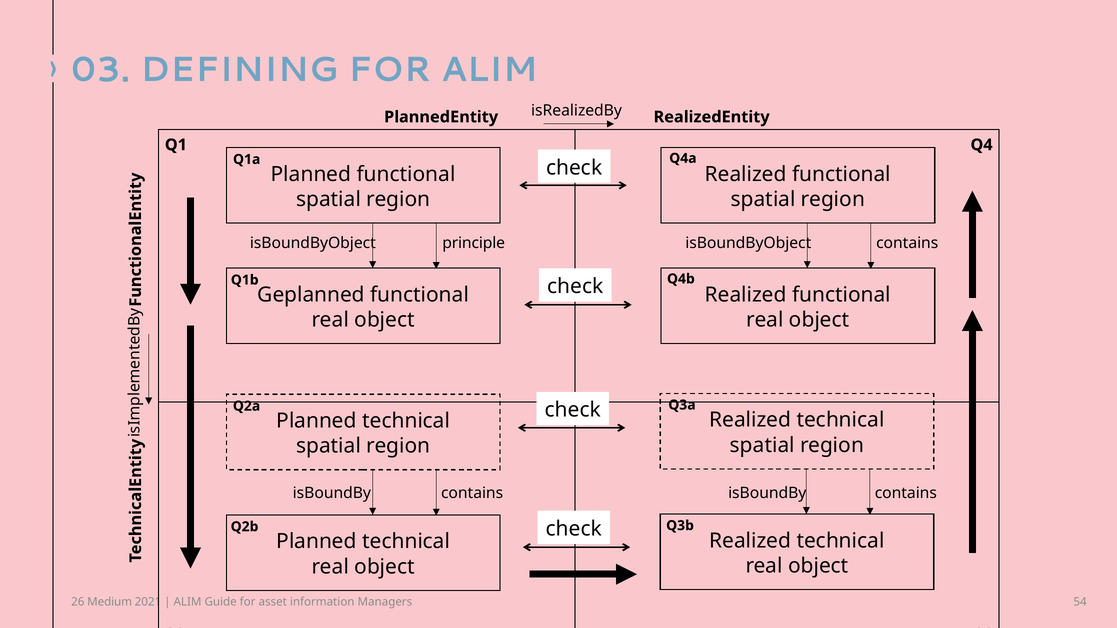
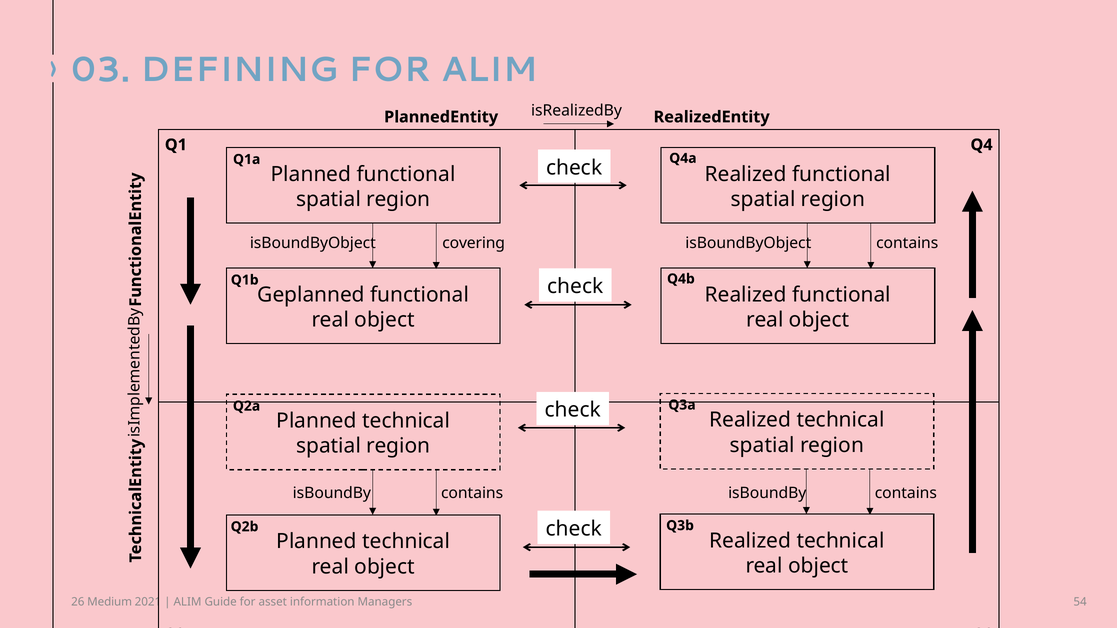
principle: principle -> covering
